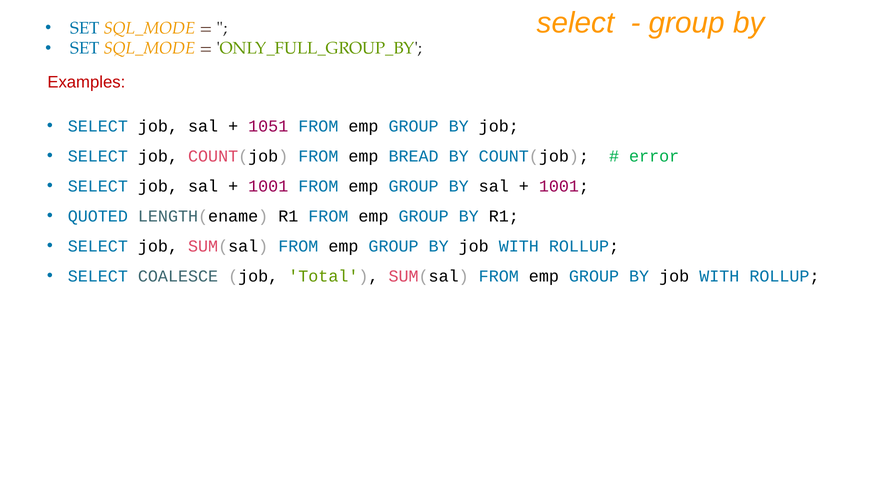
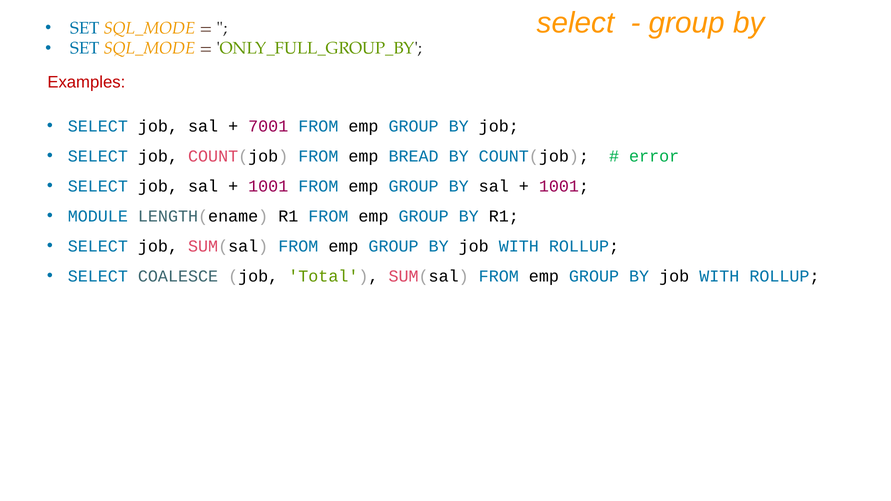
1051: 1051 -> 7001
QUOTED: QUOTED -> MODULE
